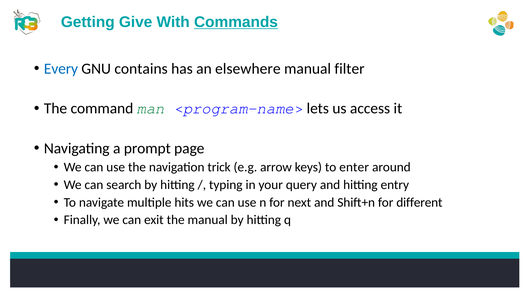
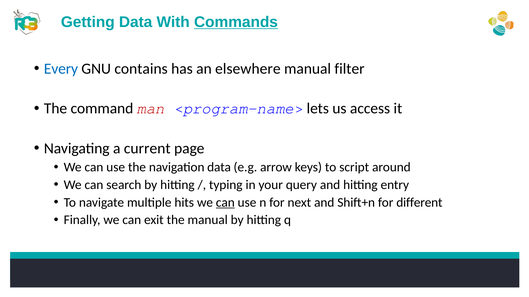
Getting Give: Give -> Data
man colour: green -> red
prompt: prompt -> current
navigation trick: trick -> data
enter: enter -> script
can at (225, 203) underline: none -> present
